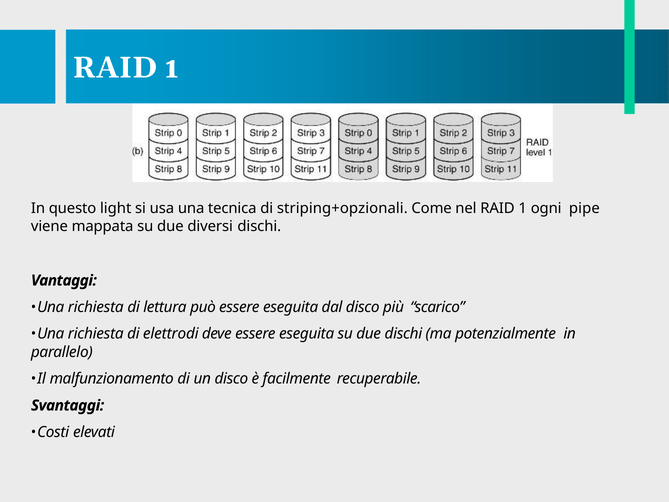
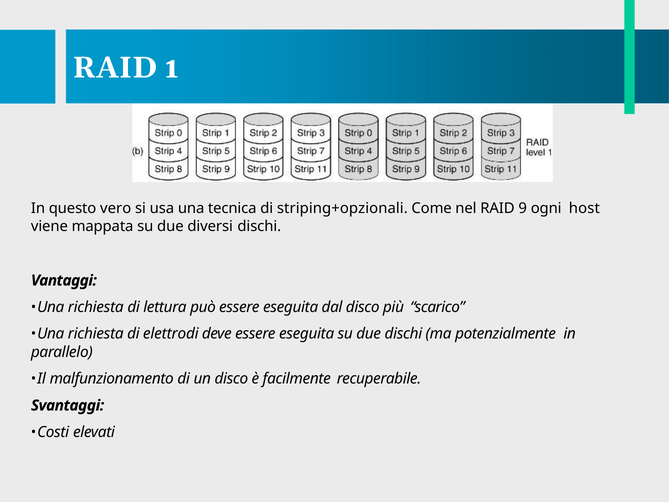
light: light -> vero
nel RAID 1: 1 -> 9
pipe: pipe -> host
